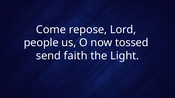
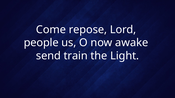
tossed: tossed -> awake
faith: faith -> train
